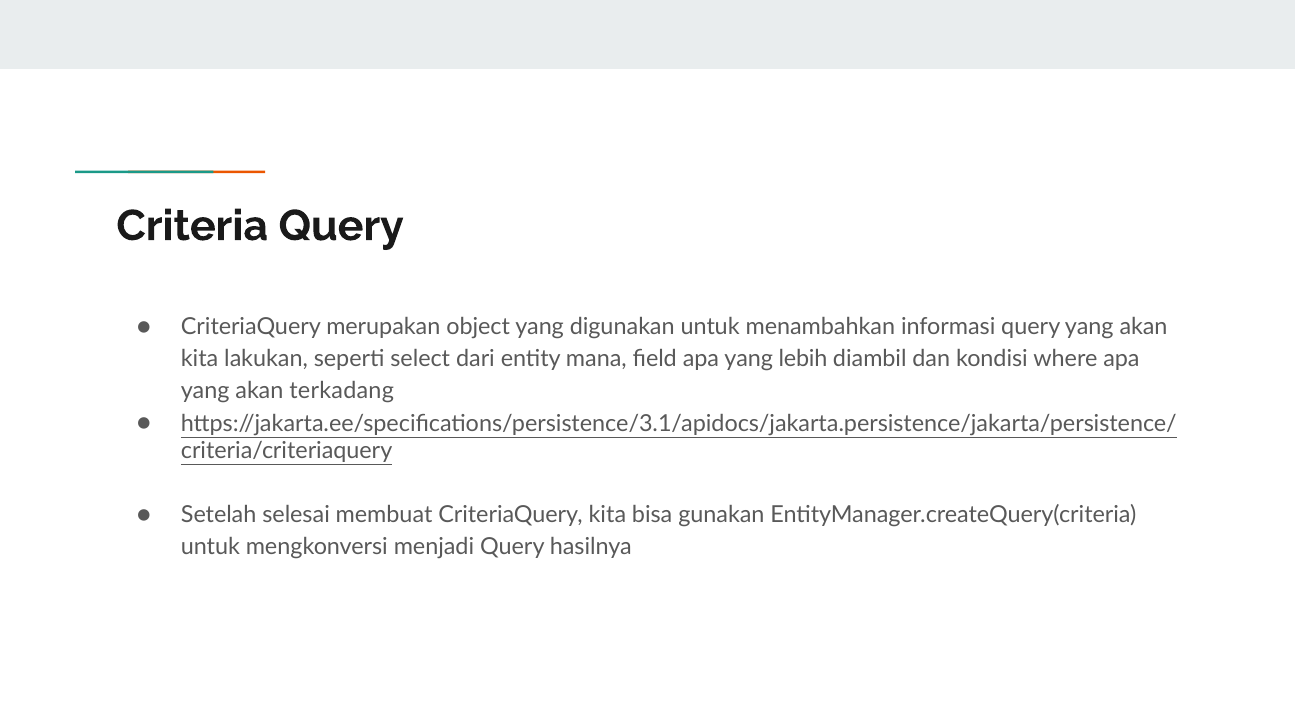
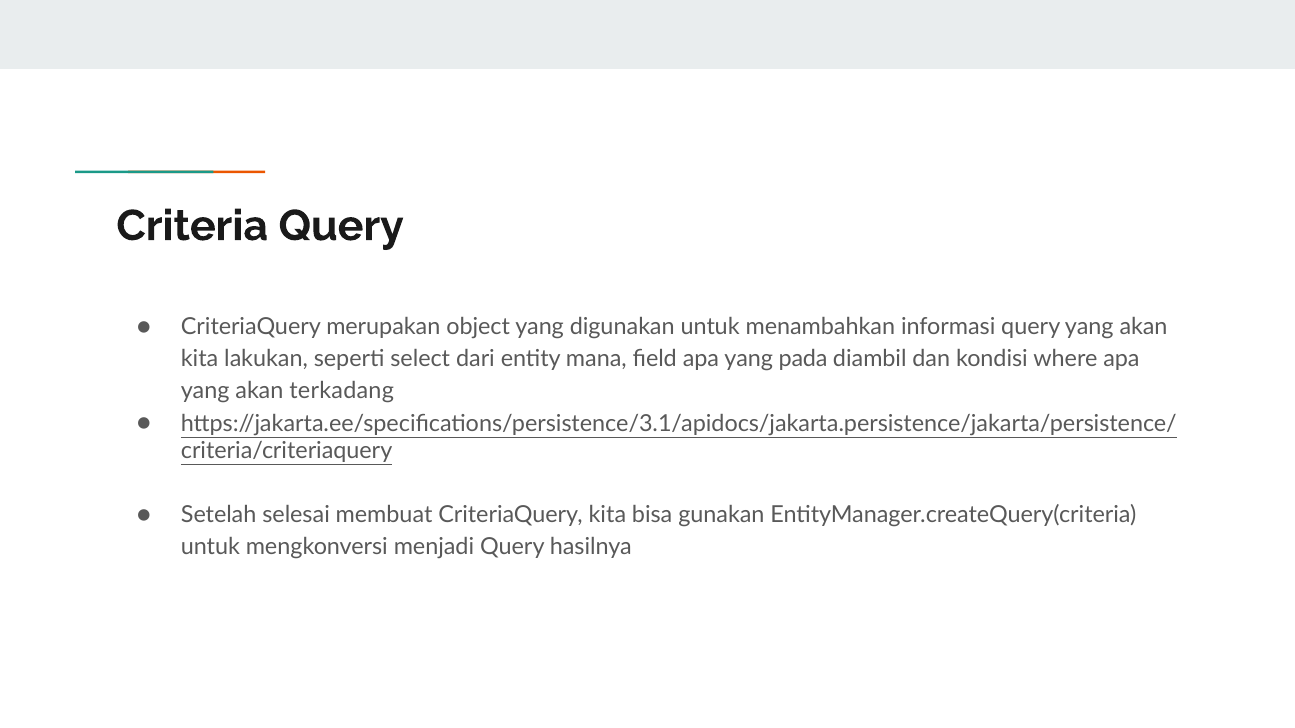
lebih: lebih -> pada
